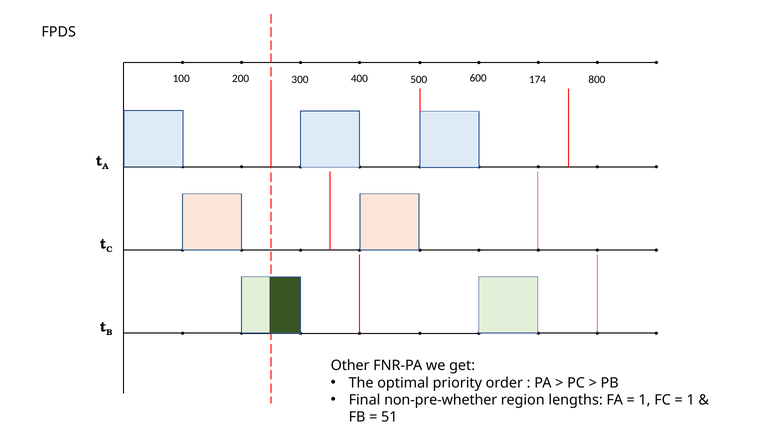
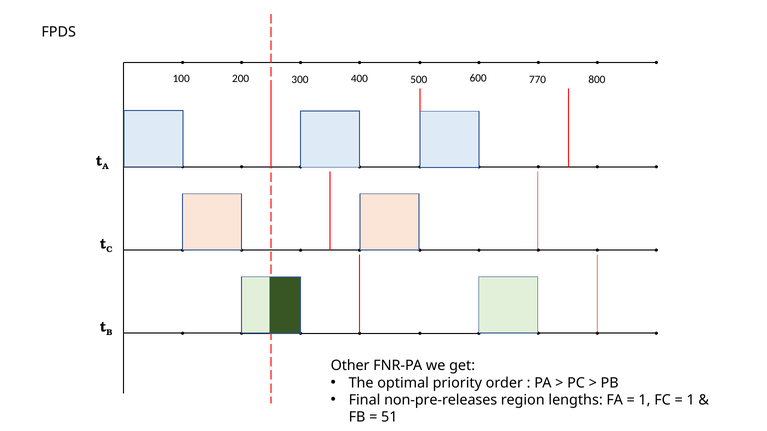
174: 174 -> 770
non-pre-whether: non-pre-whether -> non-pre-releases
